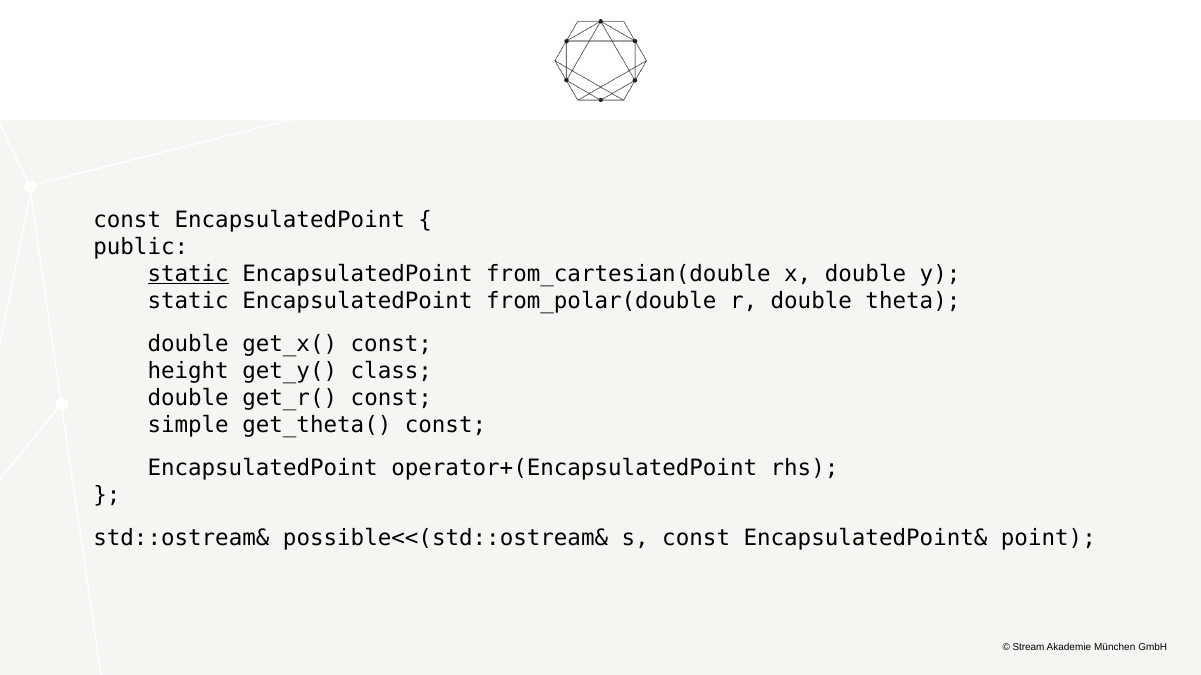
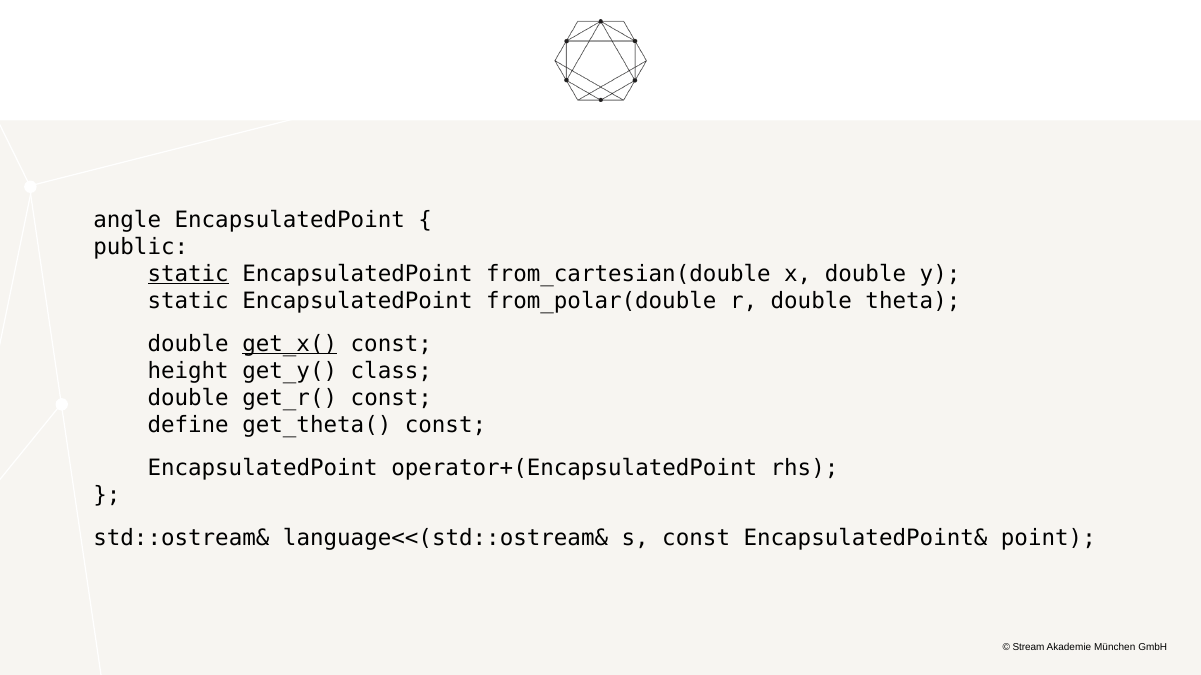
const at (127, 220): const -> angle
get_x( underline: none -> present
simple: simple -> define
possible<<(std::ostream&: possible<<(std::ostream& -> language<<(std::ostream&
